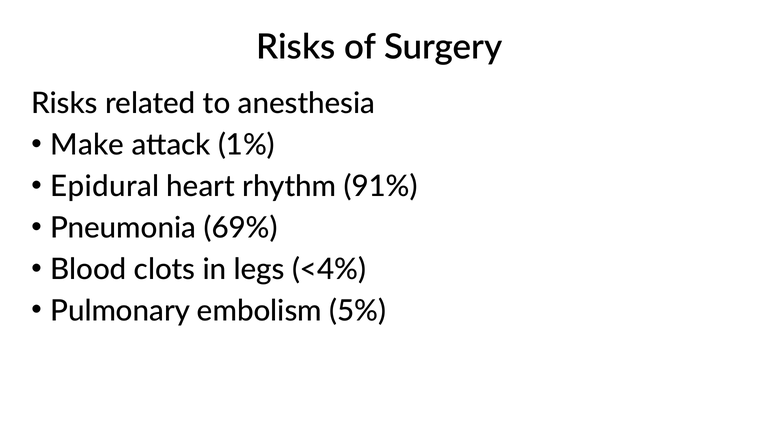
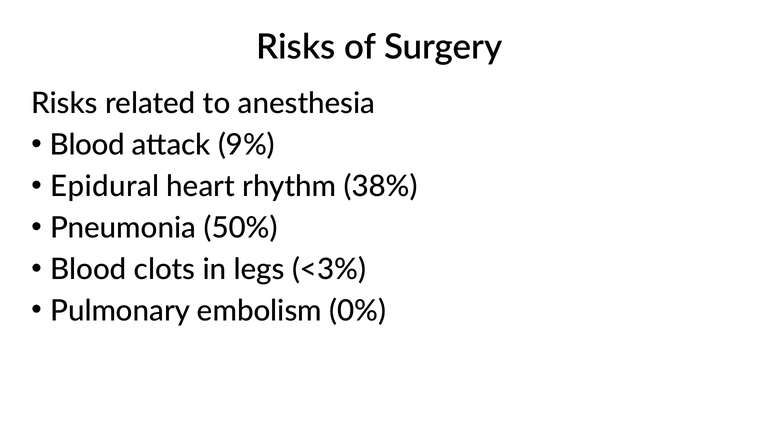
Make at (87, 145): Make -> Blood
1%: 1% -> 9%
91%: 91% -> 38%
69%: 69% -> 50%
<4%: <4% -> <3%
5%: 5% -> 0%
